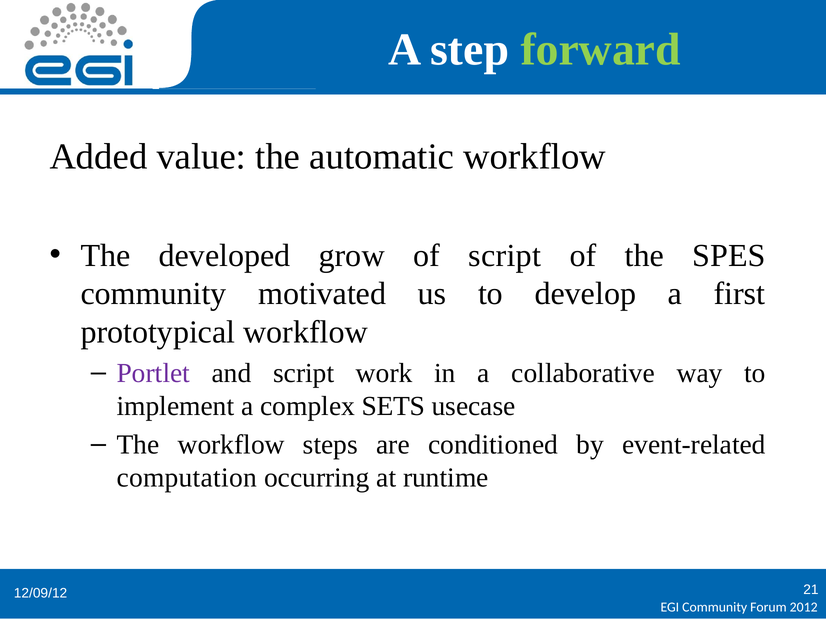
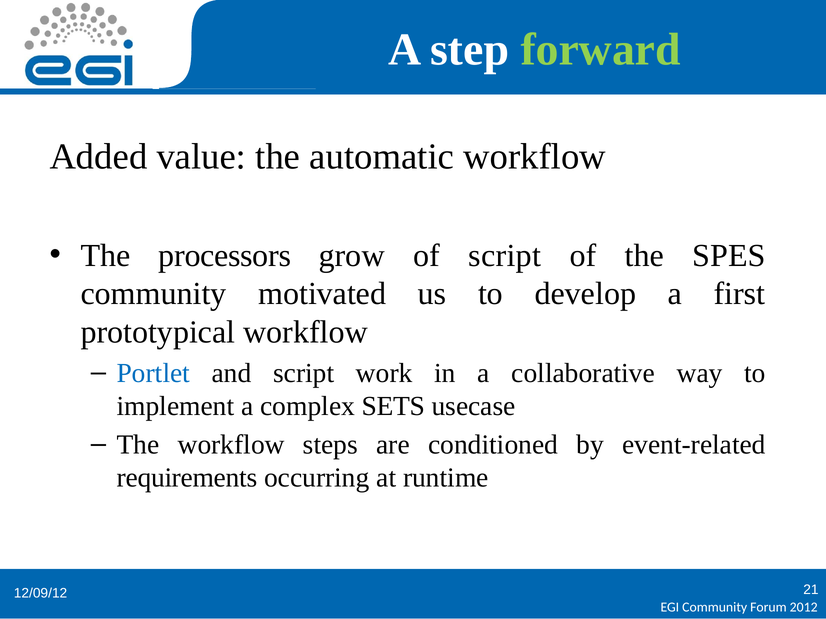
developed: developed -> processors
Portlet colour: purple -> blue
computation: computation -> requirements
